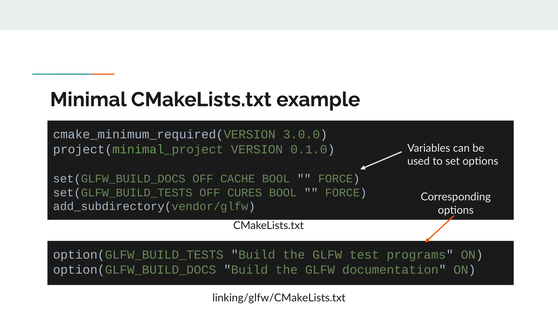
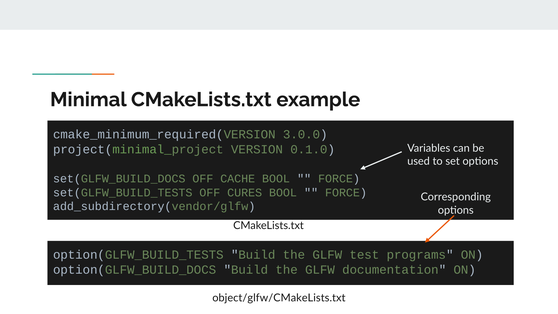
linking/glfw/CMakeLists.txt: linking/glfw/CMakeLists.txt -> object/glfw/CMakeLists.txt
